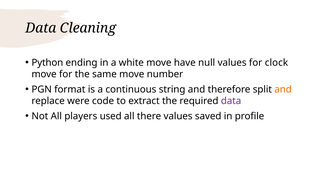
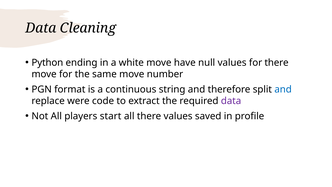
for clock: clock -> there
and at (283, 89) colour: orange -> blue
used: used -> start
